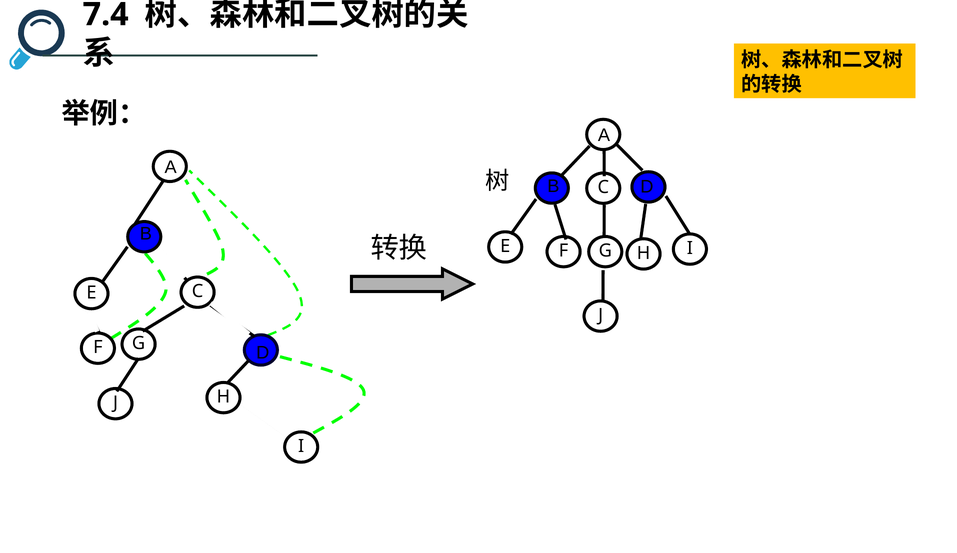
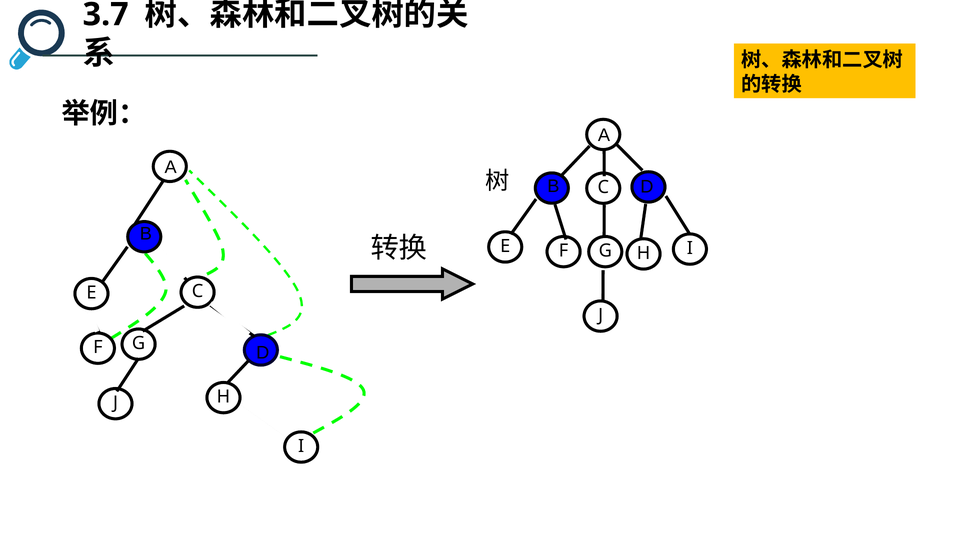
7.4: 7.4 -> 3.7
